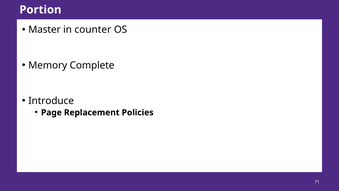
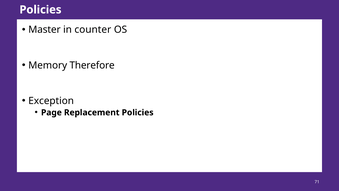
Portion at (40, 10): Portion -> Policies
Complete: Complete -> Therefore
Introduce: Introduce -> Exception
